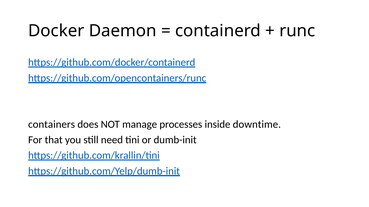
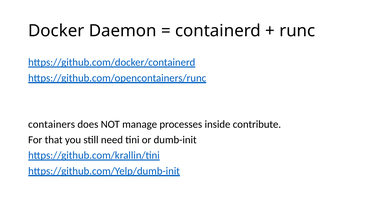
downtime: downtime -> contribute
